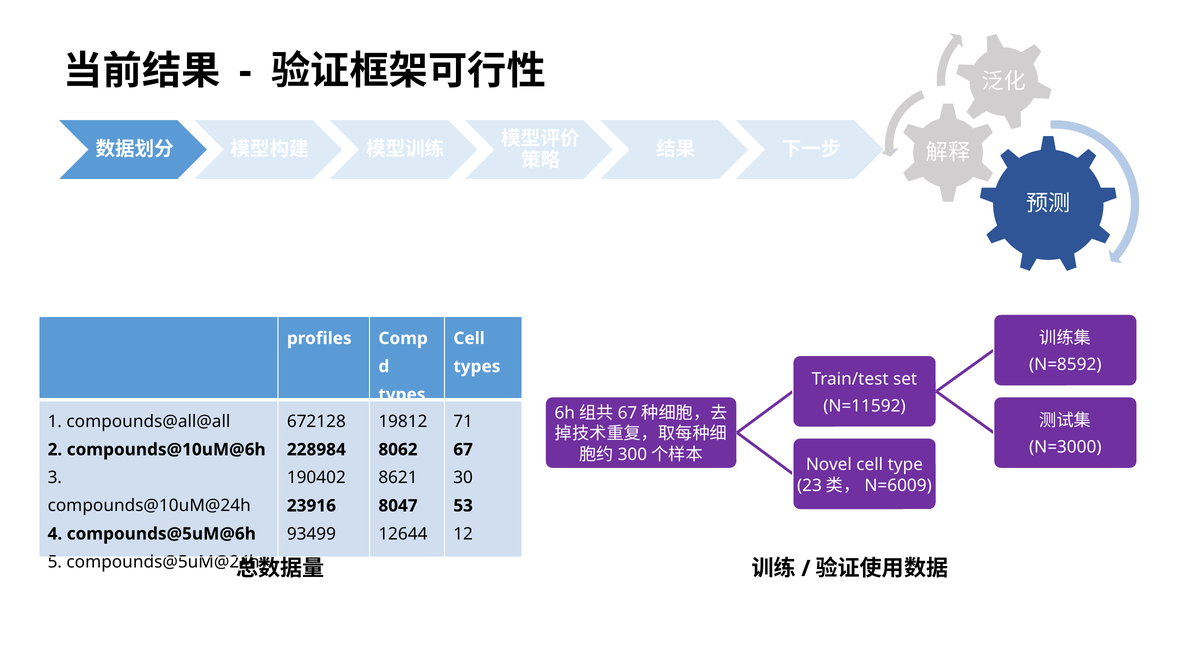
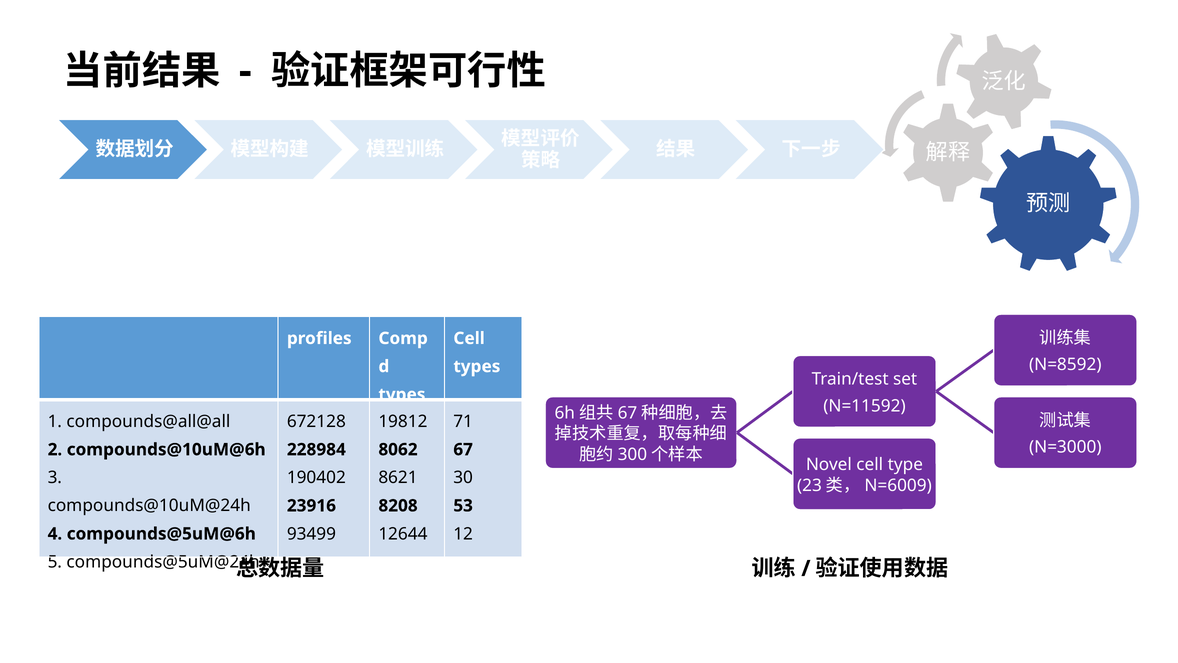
8047: 8047 -> 8208
